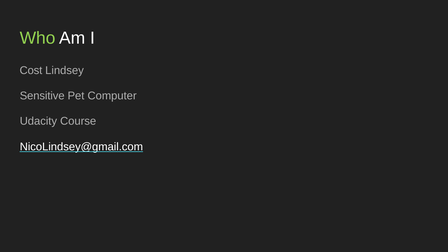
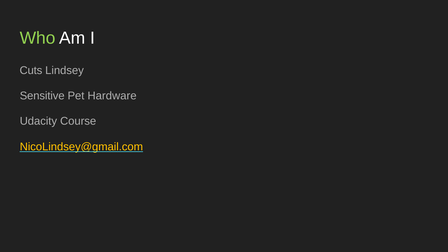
Cost: Cost -> Cuts
Computer: Computer -> Hardware
NicoLindsey@gmail.com colour: white -> yellow
